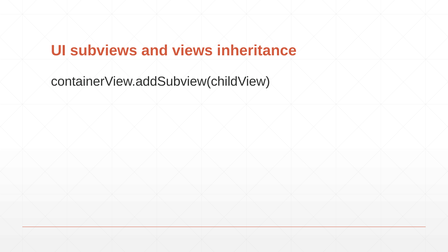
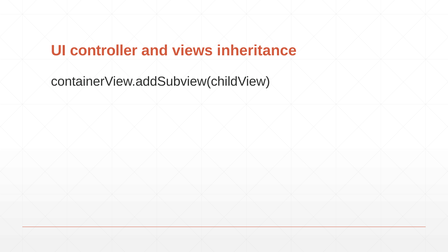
subviews: subviews -> controller
